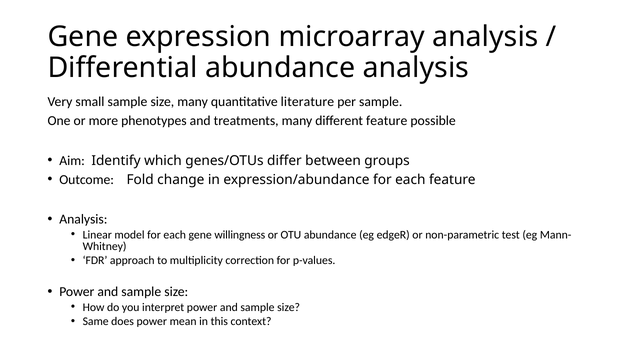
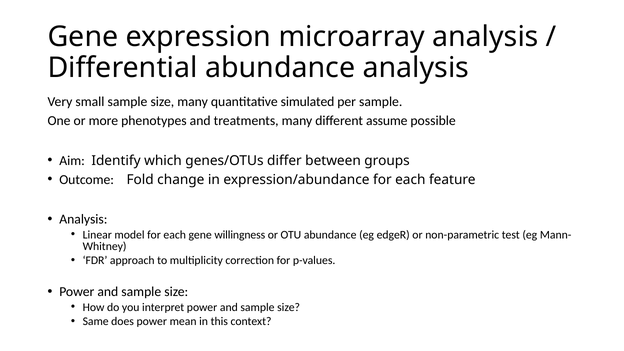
literature: literature -> simulated
different feature: feature -> assume
